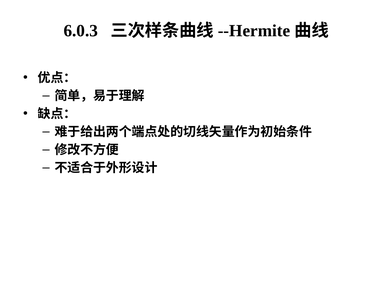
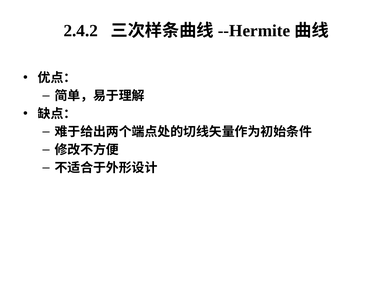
6.0.3: 6.0.3 -> 2.4.2
